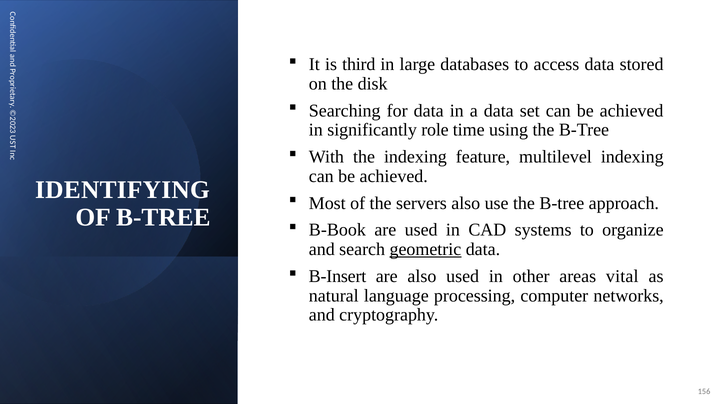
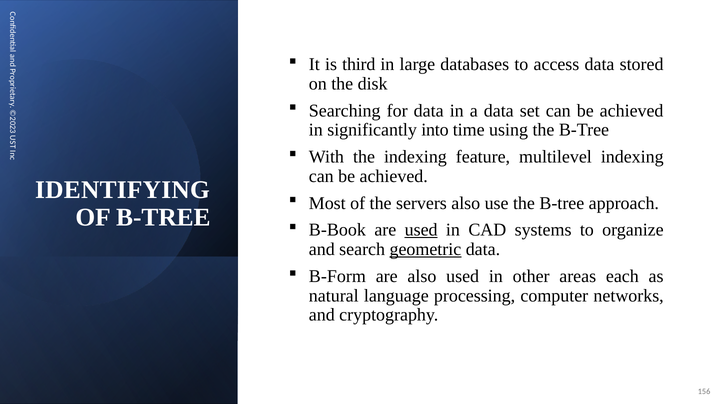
role: role -> into
used at (421, 230) underline: none -> present
B-Insert: B-Insert -> B-Form
vital: vital -> each
